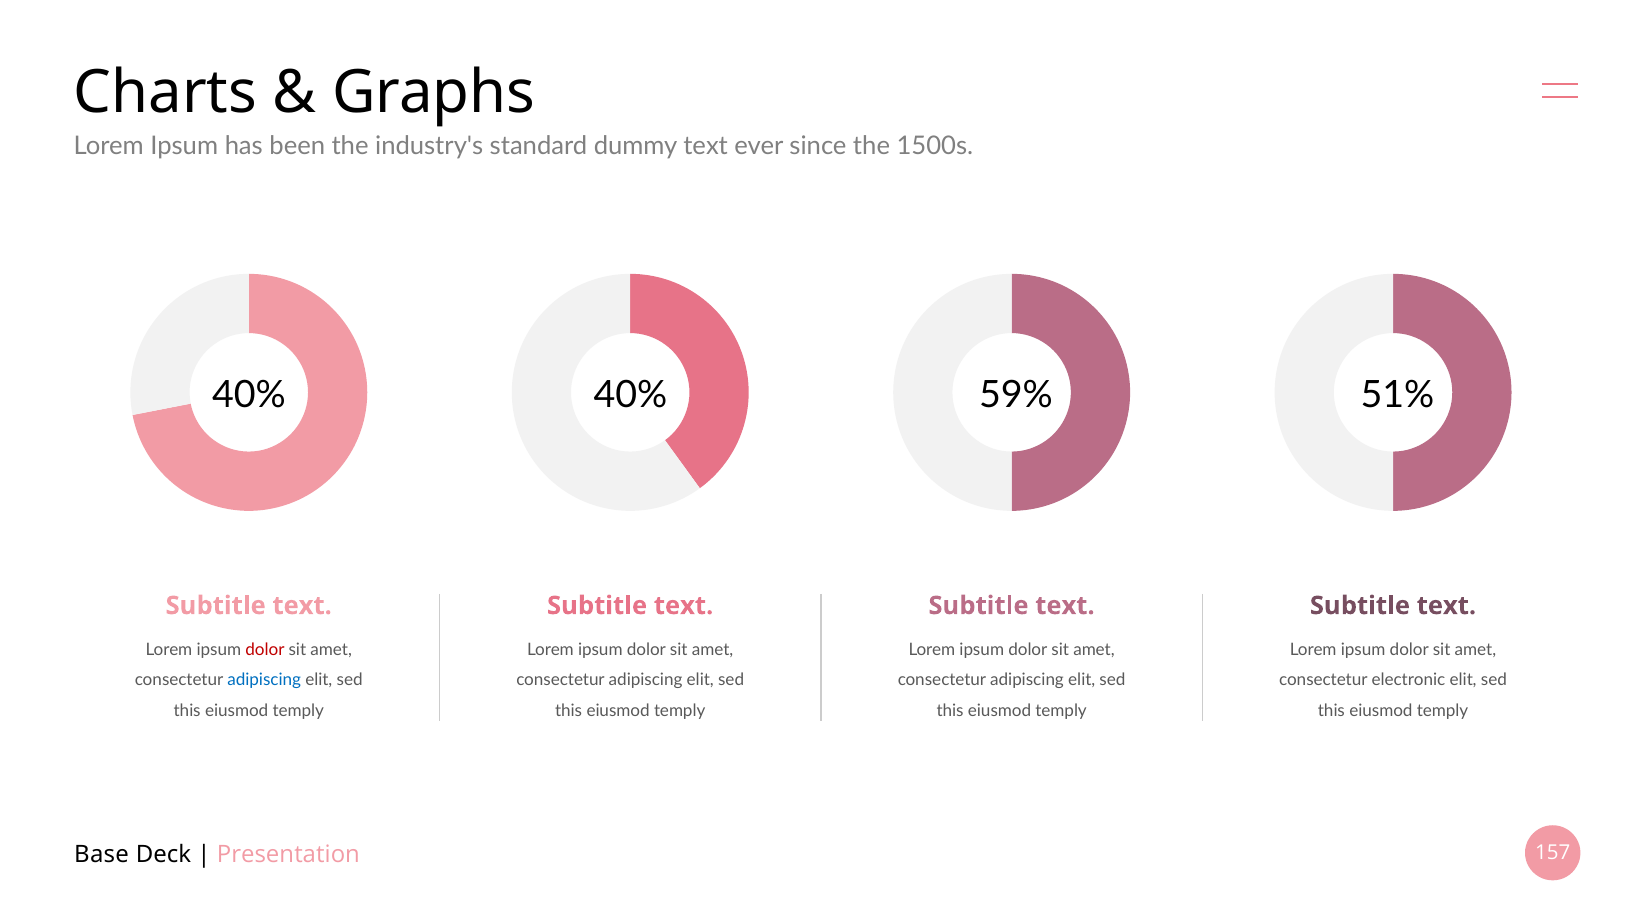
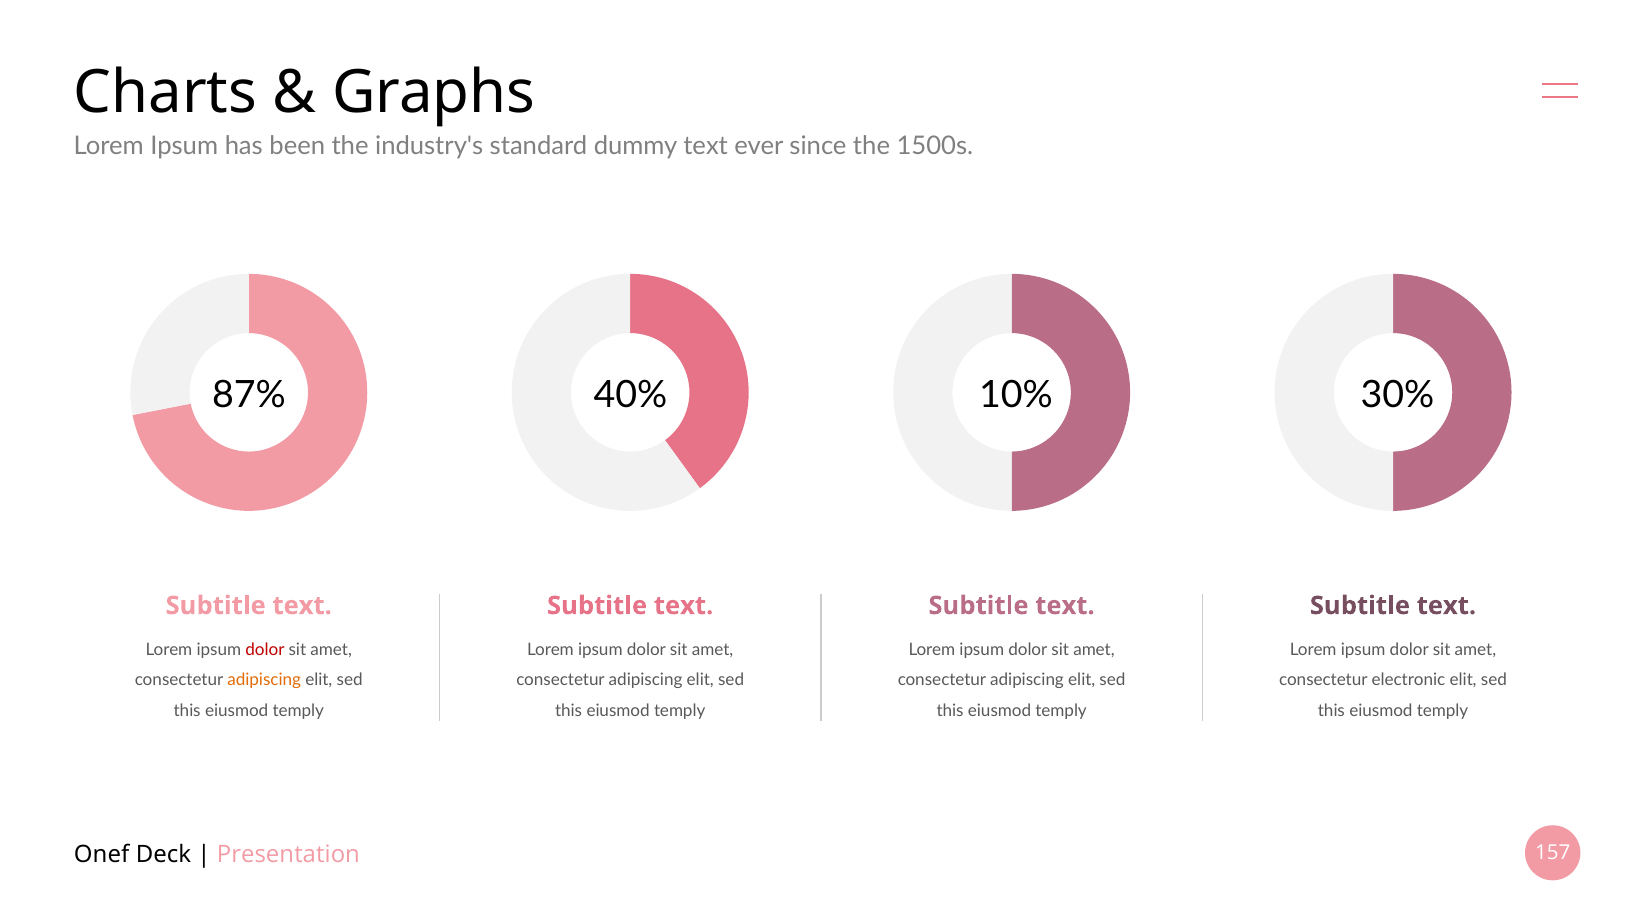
40% at (249, 395): 40% -> 87%
59%: 59% -> 10%
51%: 51% -> 30%
adipiscing at (264, 680) colour: blue -> orange
Base: Base -> Onef
